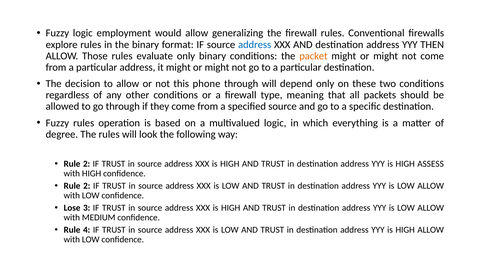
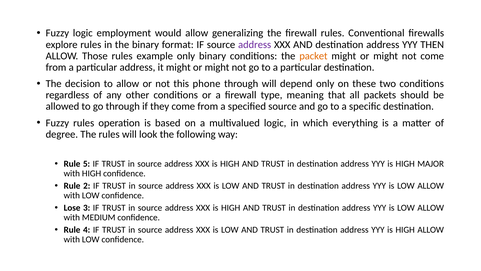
address at (255, 44) colour: blue -> purple
evaluate: evaluate -> example
2 at (87, 163): 2 -> 5
ASSESS: ASSESS -> MAJOR
